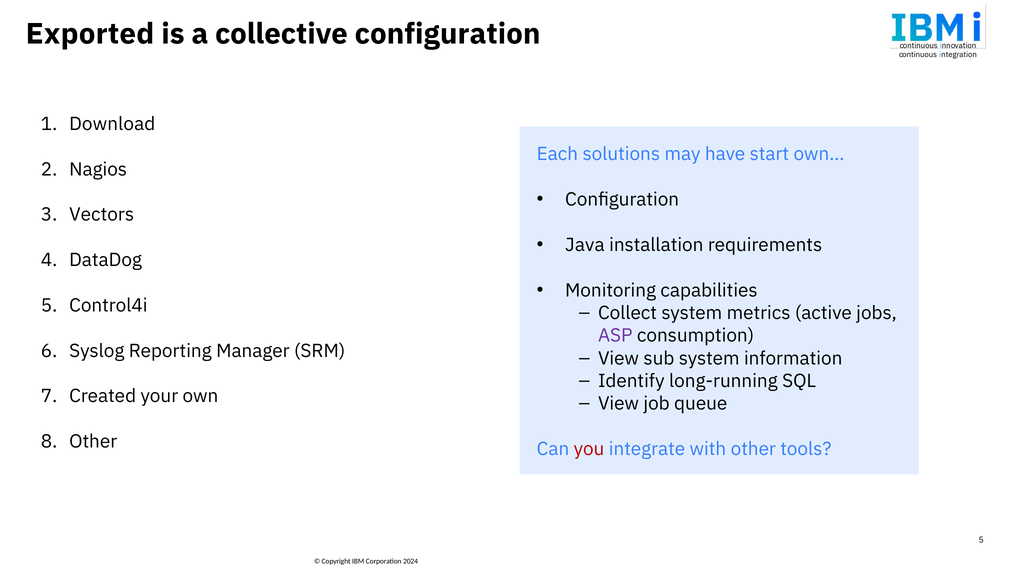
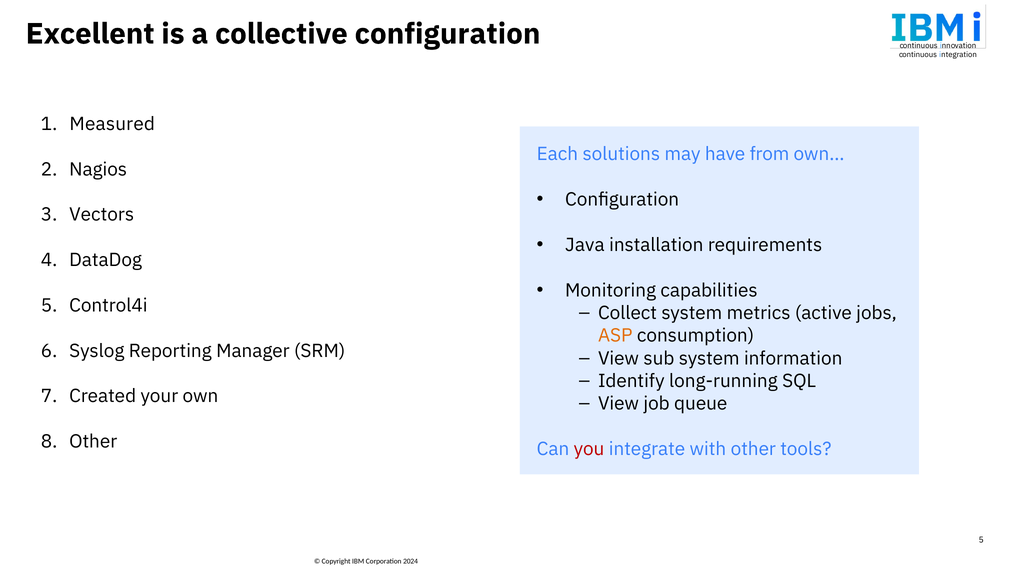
Exported: Exported -> Excellent
Download: Download -> Measured
start: start -> from
ASP colour: purple -> orange
